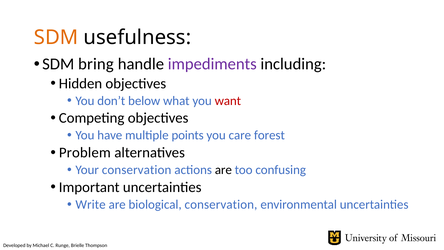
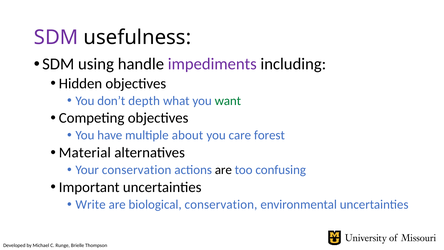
SDM at (56, 37) colour: orange -> purple
bring: bring -> using
below: below -> depth
want colour: red -> green
points: points -> about
Problem: Problem -> Material
